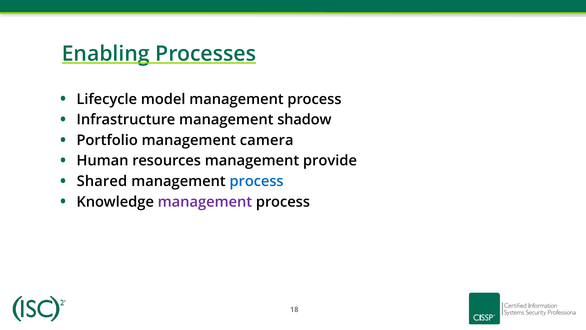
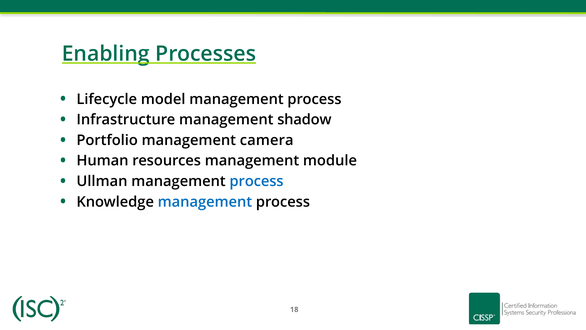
provide: provide -> module
Shared: Shared -> Ullman
management at (205, 202) colour: purple -> blue
